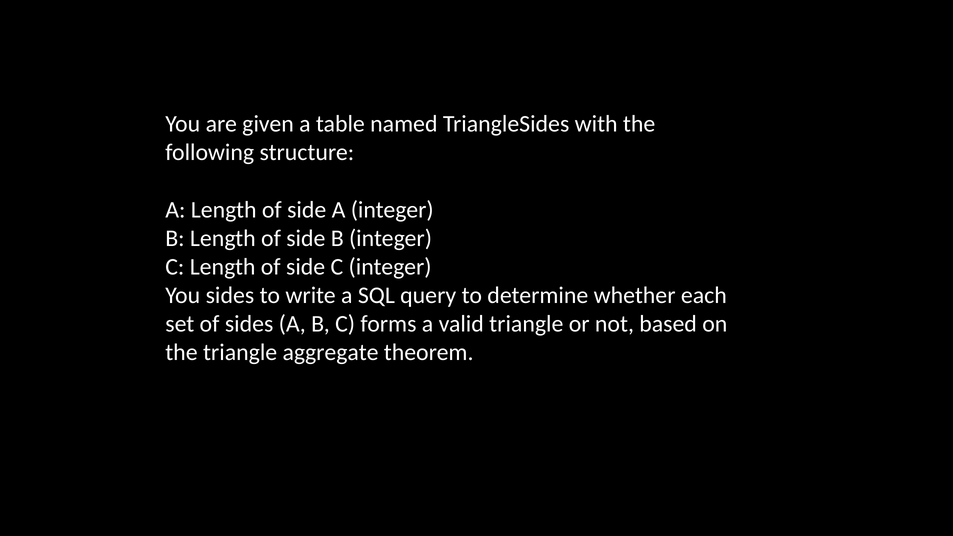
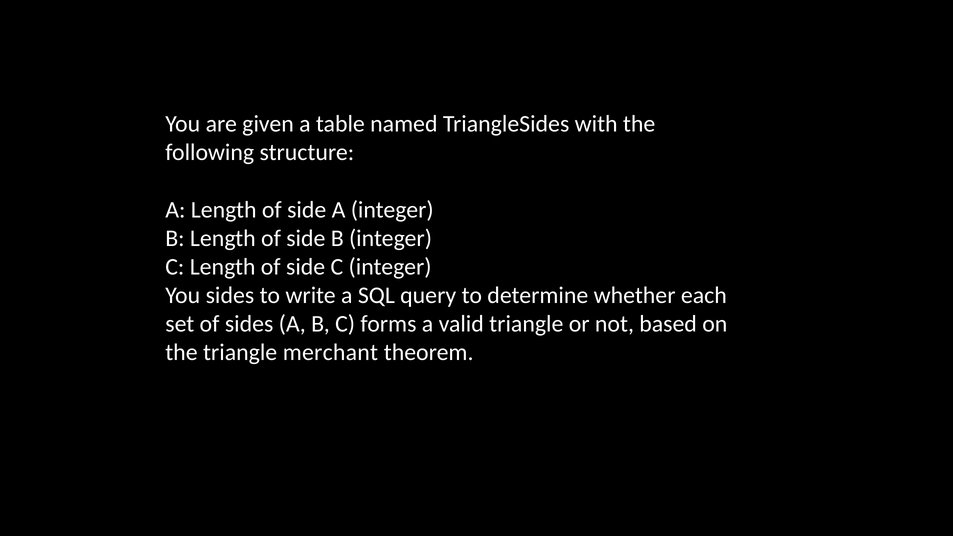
aggregate: aggregate -> merchant
